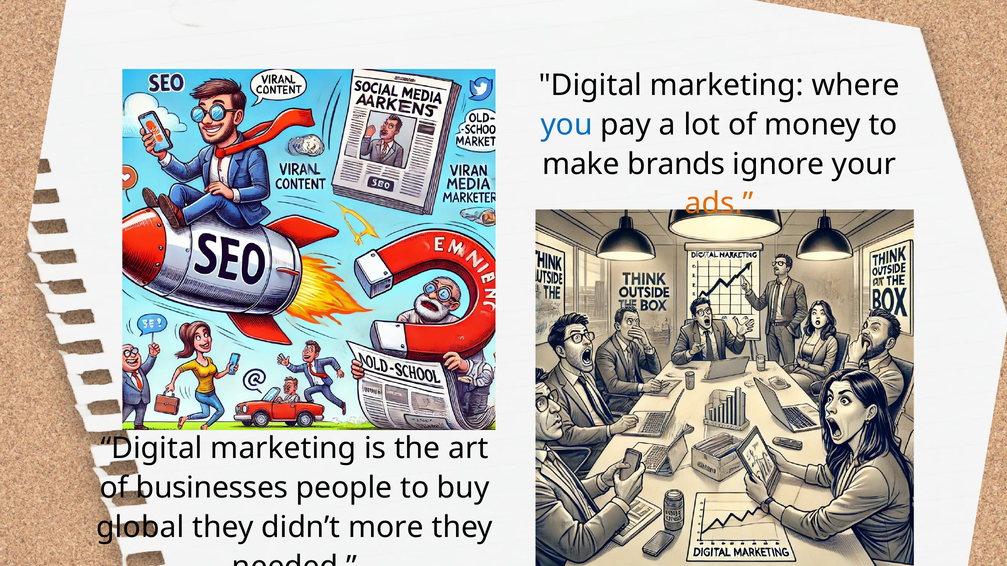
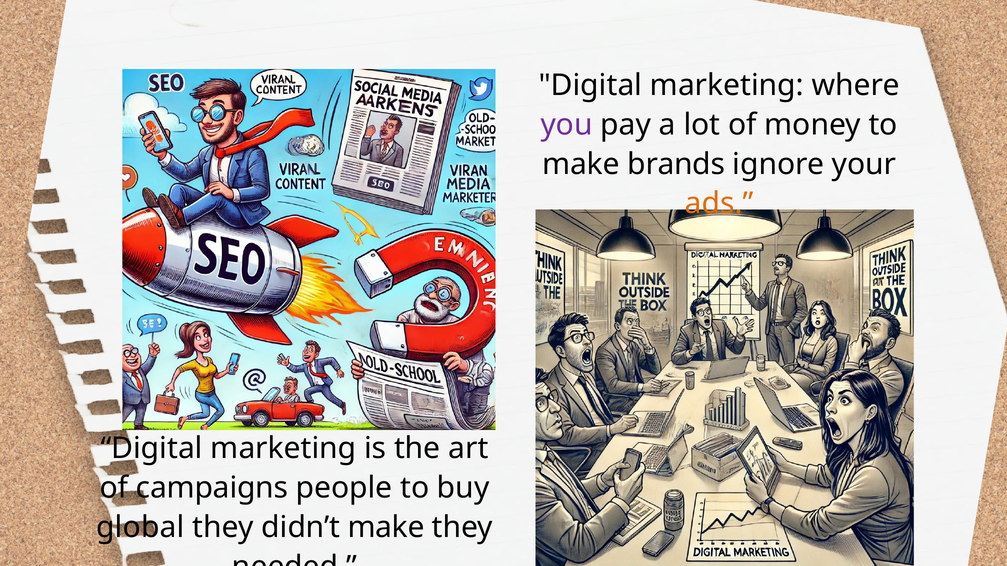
you colour: blue -> purple
businesses: businesses -> campaigns
didn’t more: more -> make
